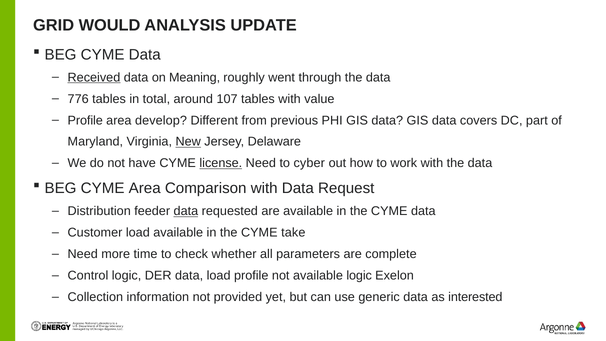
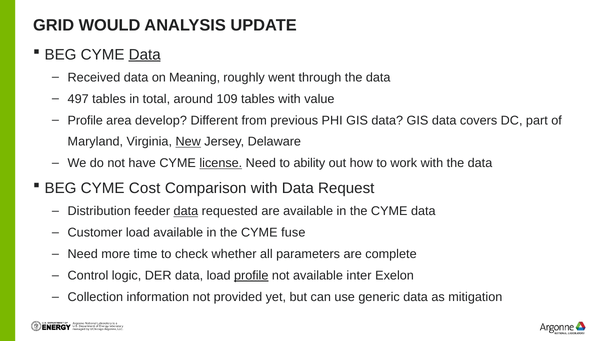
Data at (145, 55) underline: none -> present
Received underline: present -> none
776: 776 -> 497
107: 107 -> 109
cyber: cyber -> ability
CYME Area: Area -> Cost
take: take -> fuse
profile at (251, 276) underline: none -> present
available logic: logic -> inter
interested: interested -> mitigation
